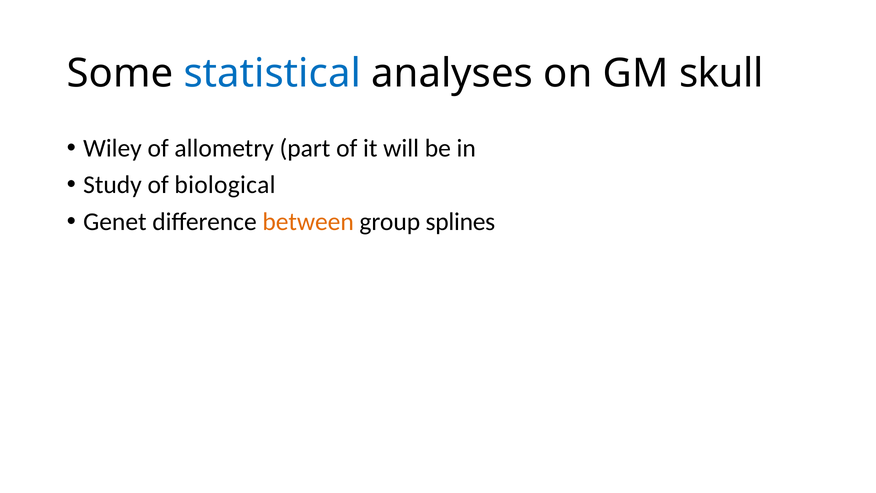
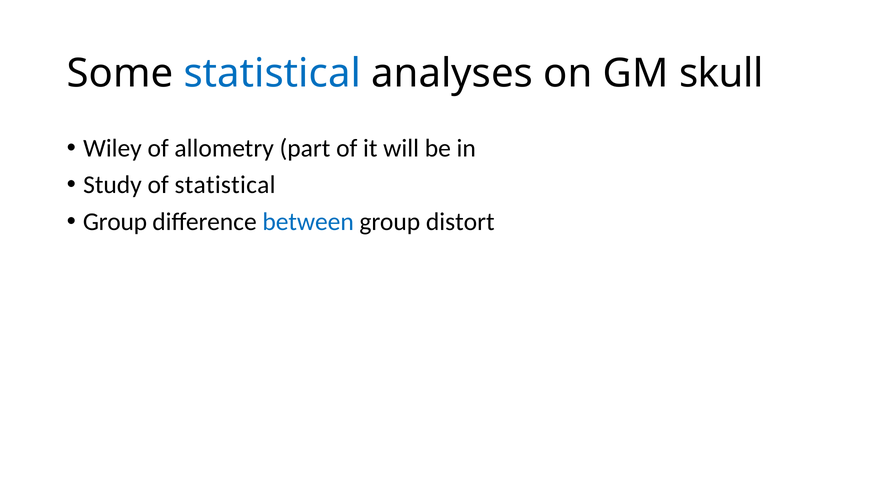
of biological: biological -> statistical
Genet at (115, 222): Genet -> Group
between colour: orange -> blue
splines: splines -> distort
